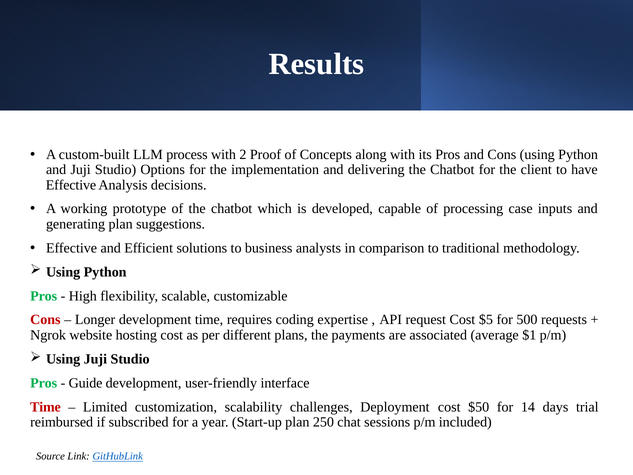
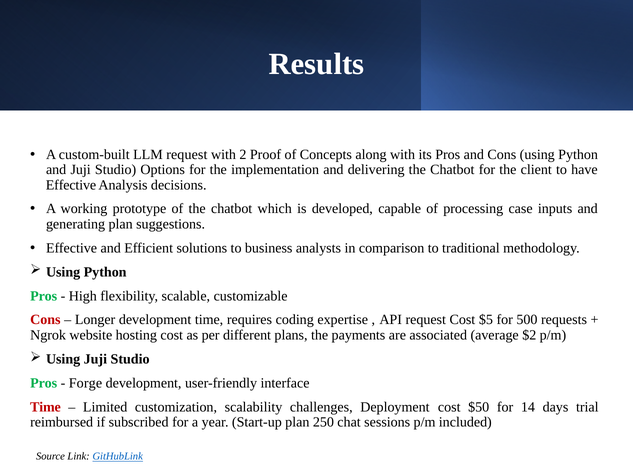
LLM process: process -> request
$1: $1 -> $2
Guide: Guide -> Forge
